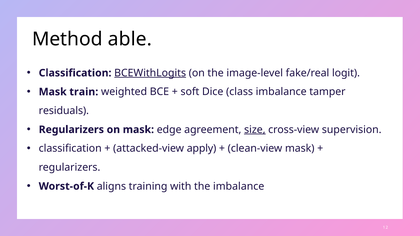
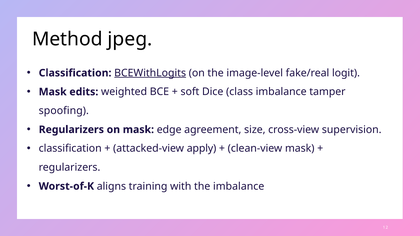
able: able -> jpeg
train: train -> edits
residuals: residuals -> spoofing
size underline: present -> none
